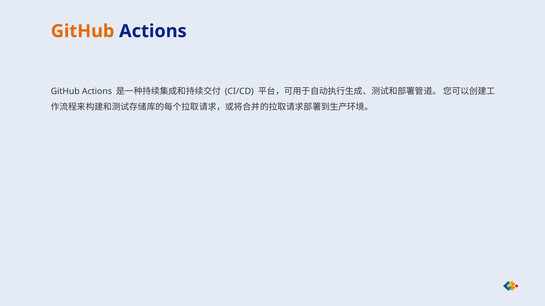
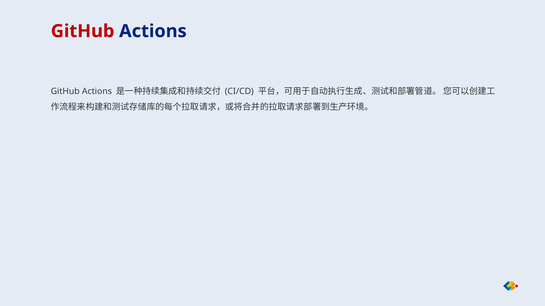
GitHub at (83, 31) colour: orange -> red
